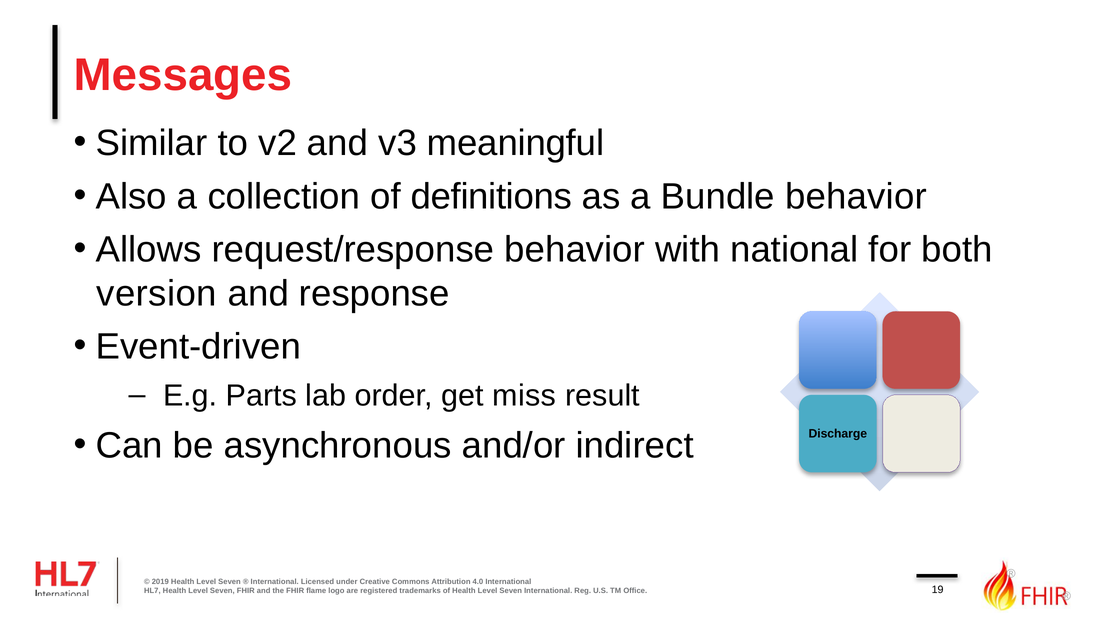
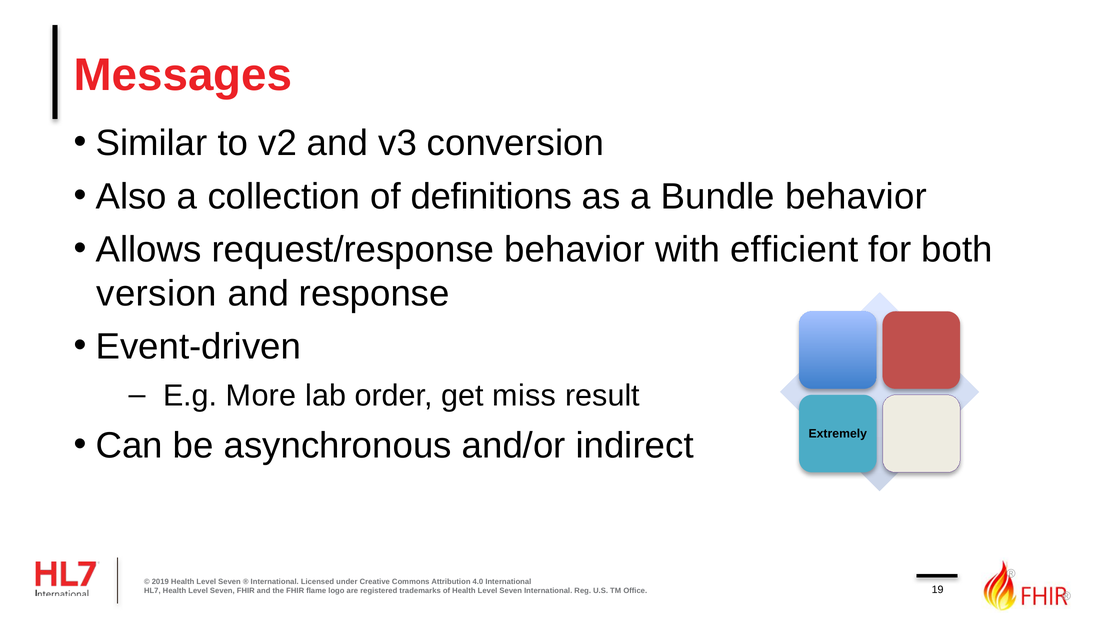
meaningful: meaningful -> conversion
national: national -> efficient
Parts: Parts -> More
Discharge: Discharge -> Extremely
